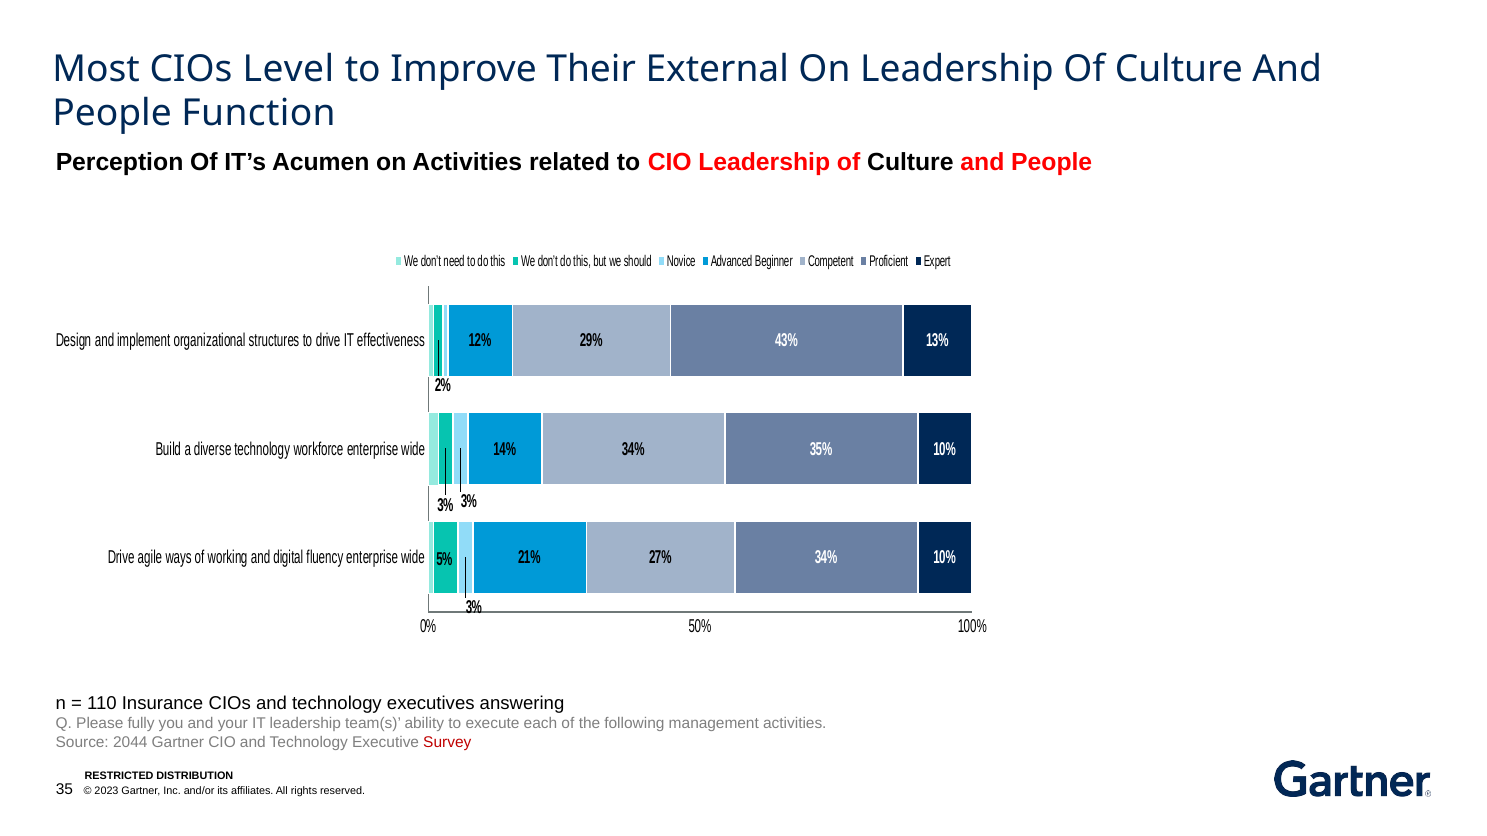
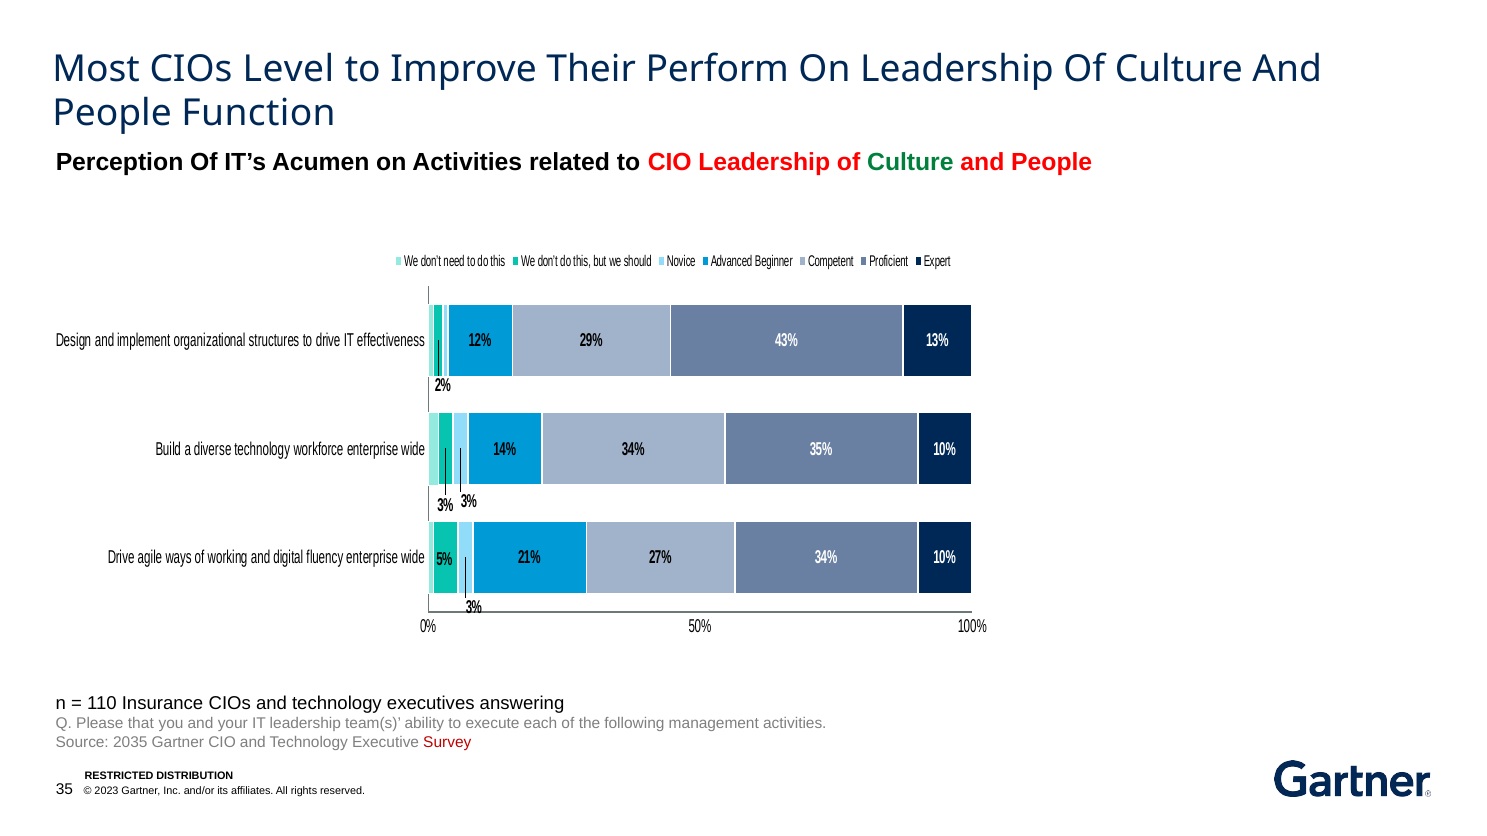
External: External -> Perform
Culture at (910, 162) colour: black -> green
fully: fully -> that
2044: 2044 -> 2035
